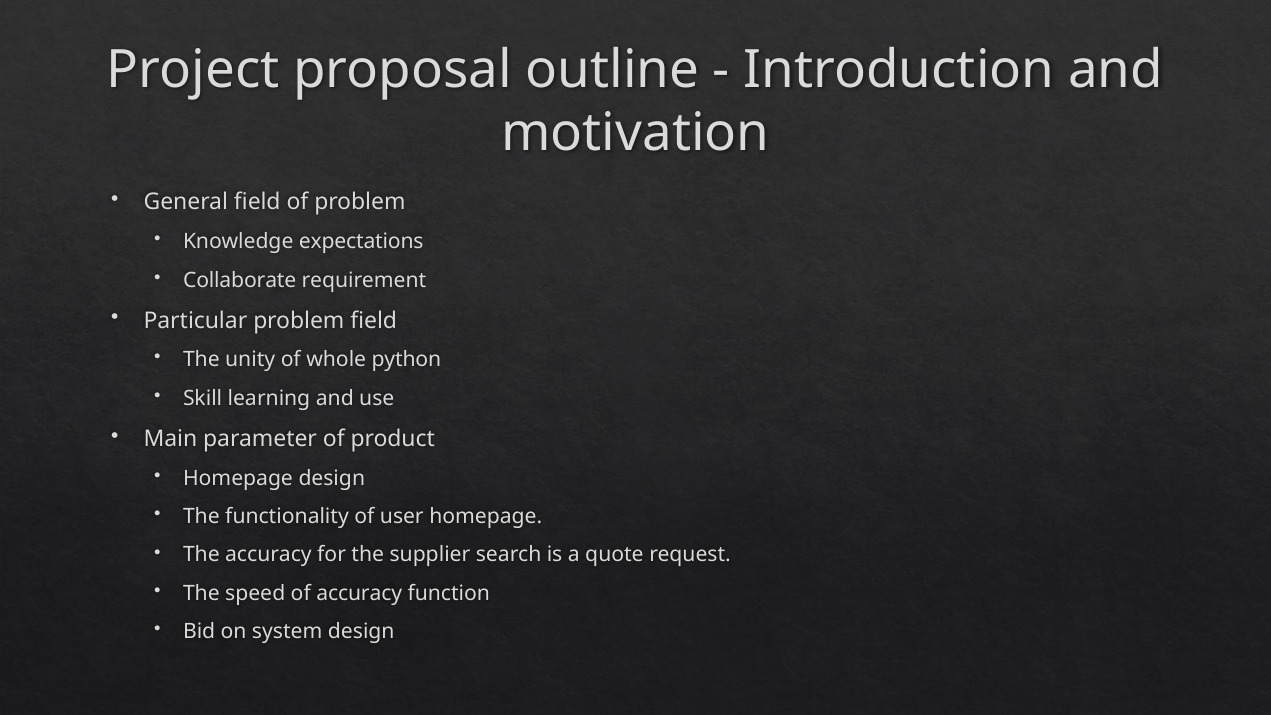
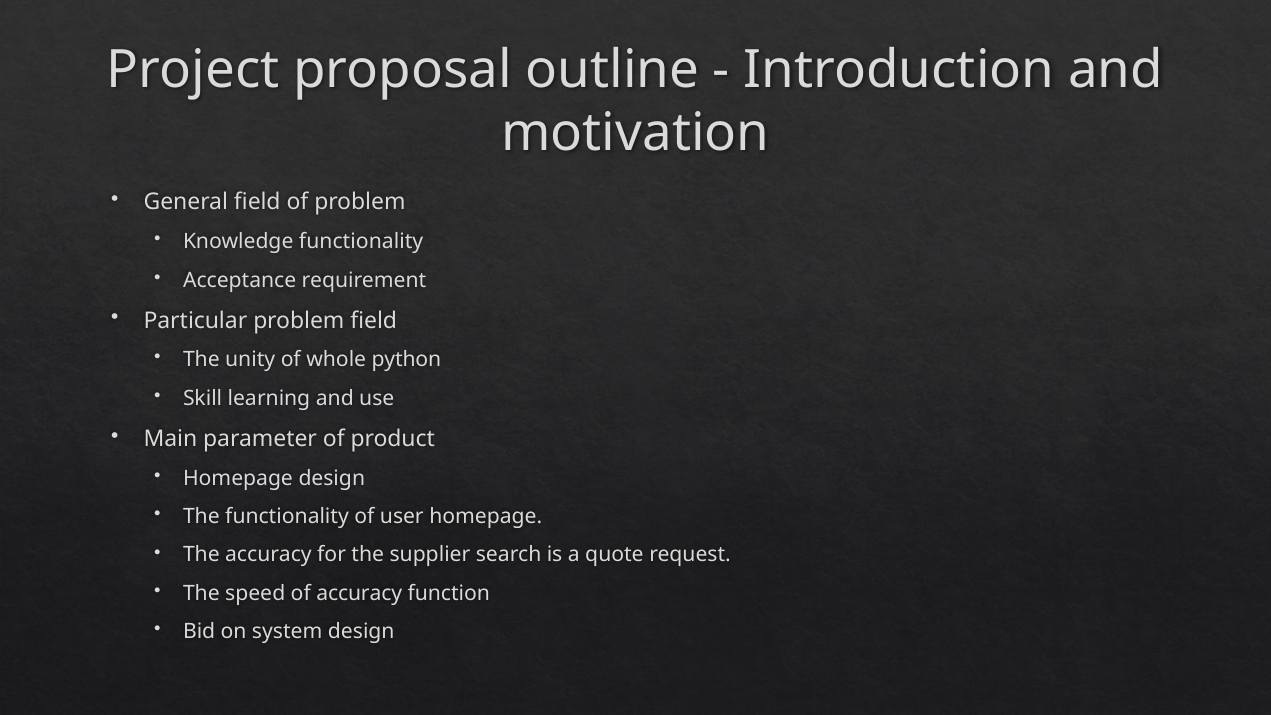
Knowledge expectations: expectations -> functionality
Collaborate: Collaborate -> Acceptance
